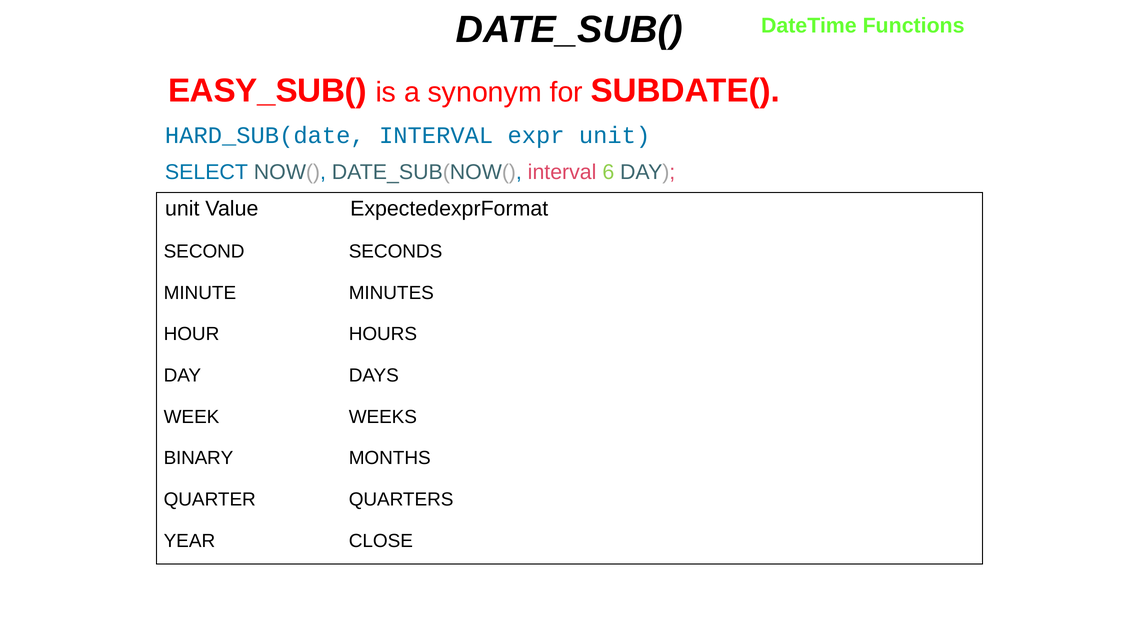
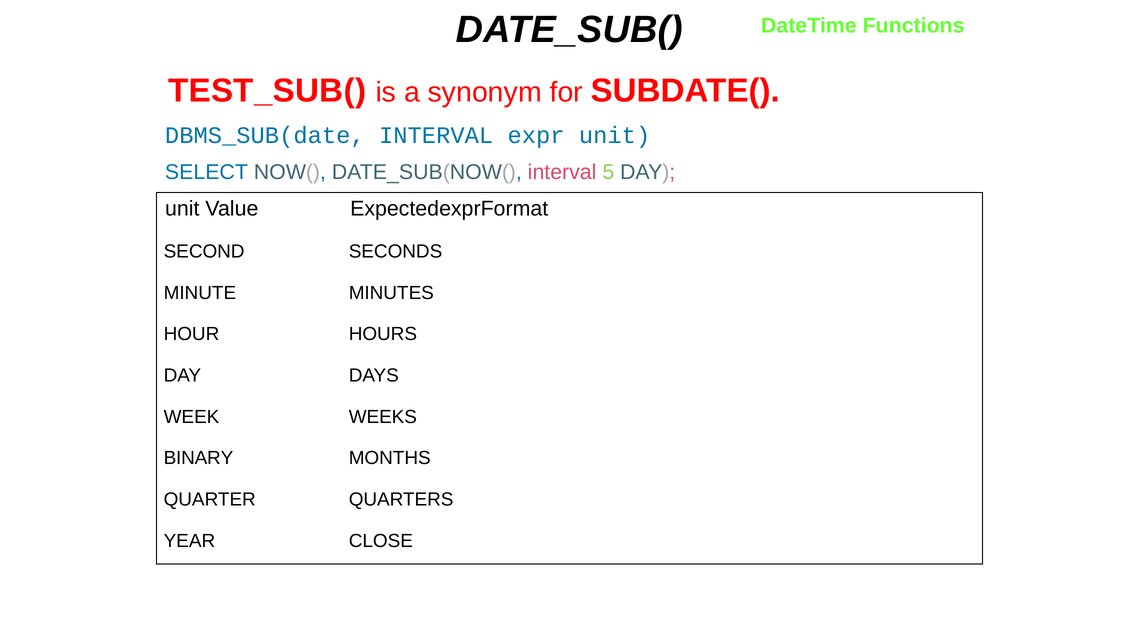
EASY_SUB(: EASY_SUB( -> TEST_SUB(
HARD_SUB(date: HARD_SUB(date -> DBMS_SUB(date
6: 6 -> 5
